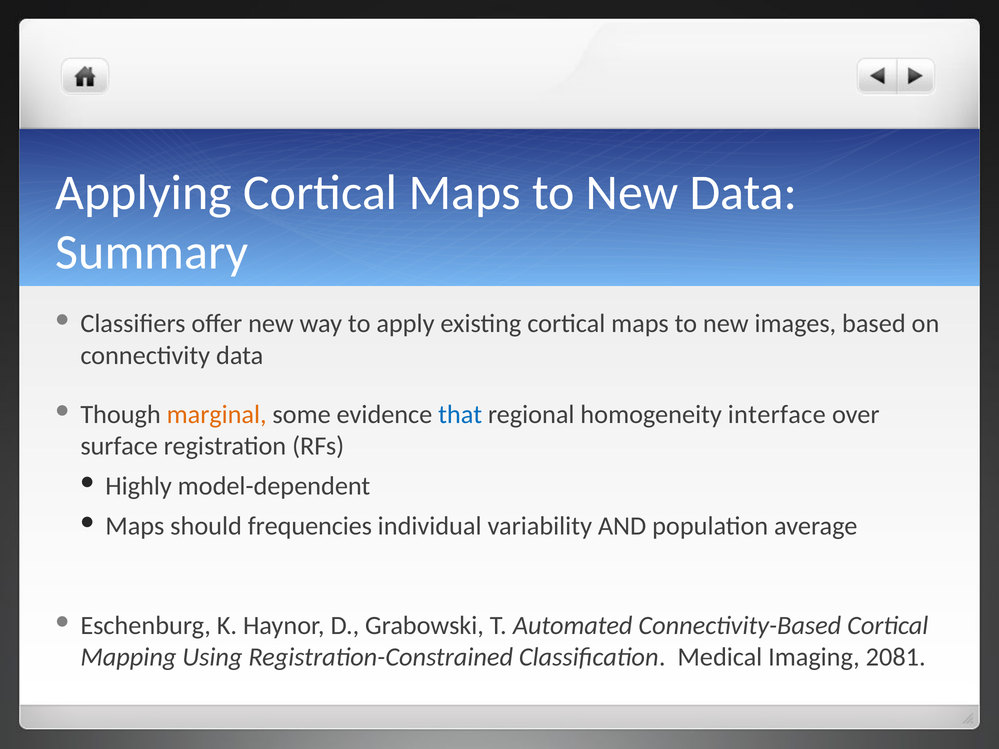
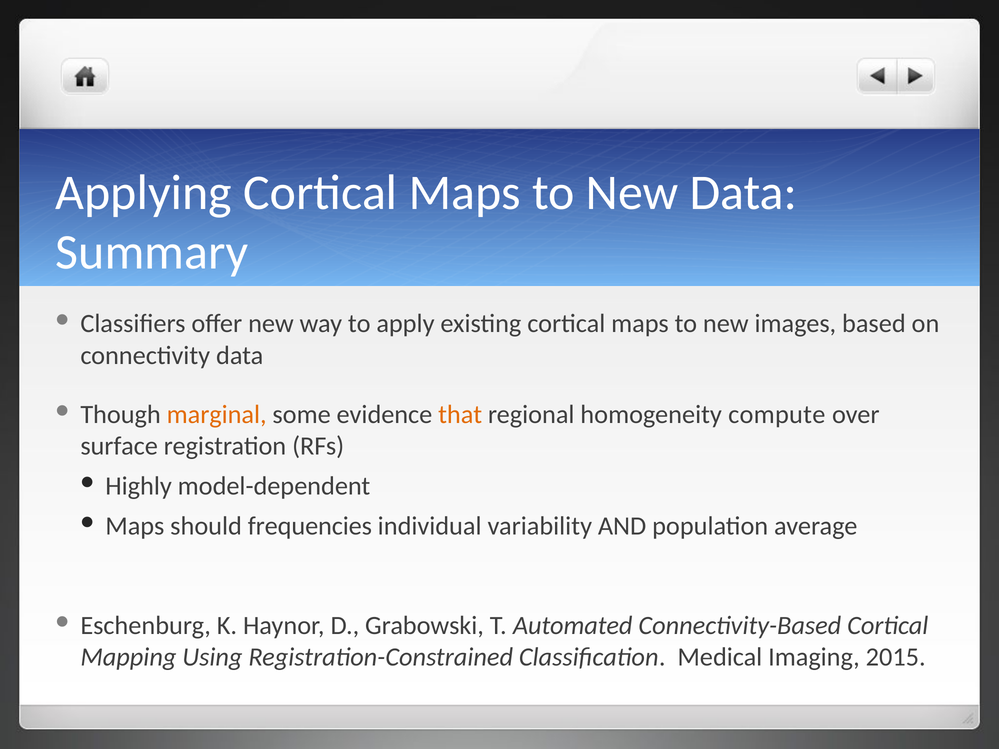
that colour: blue -> orange
interface: interface -> compute
2081: 2081 -> 2015
